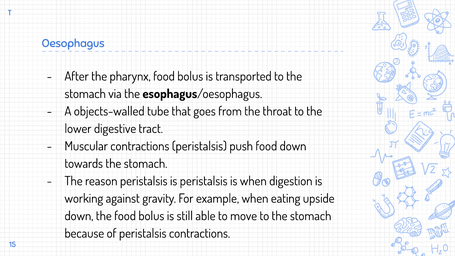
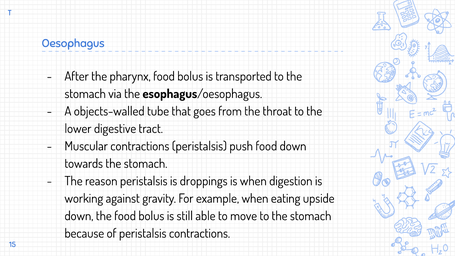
is peristalsis: peristalsis -> droppings
